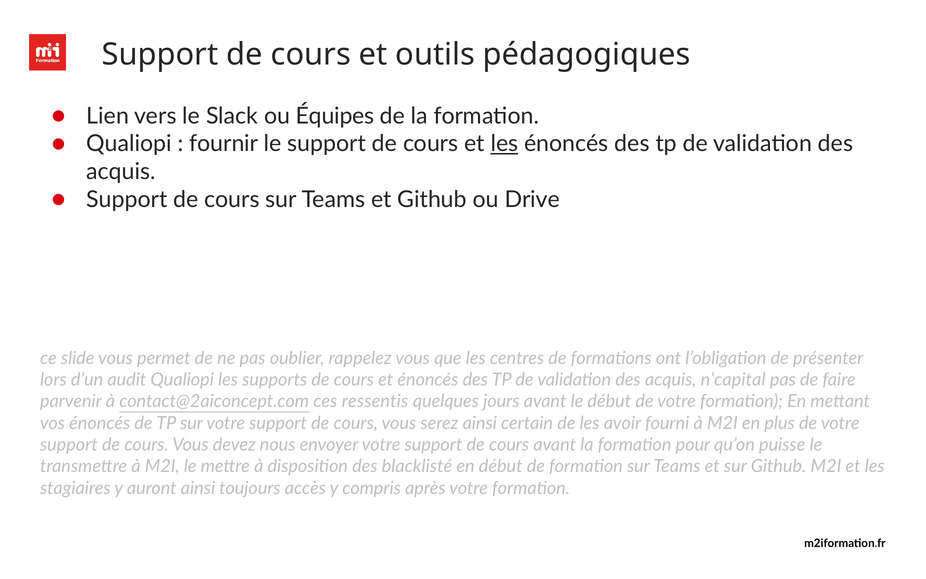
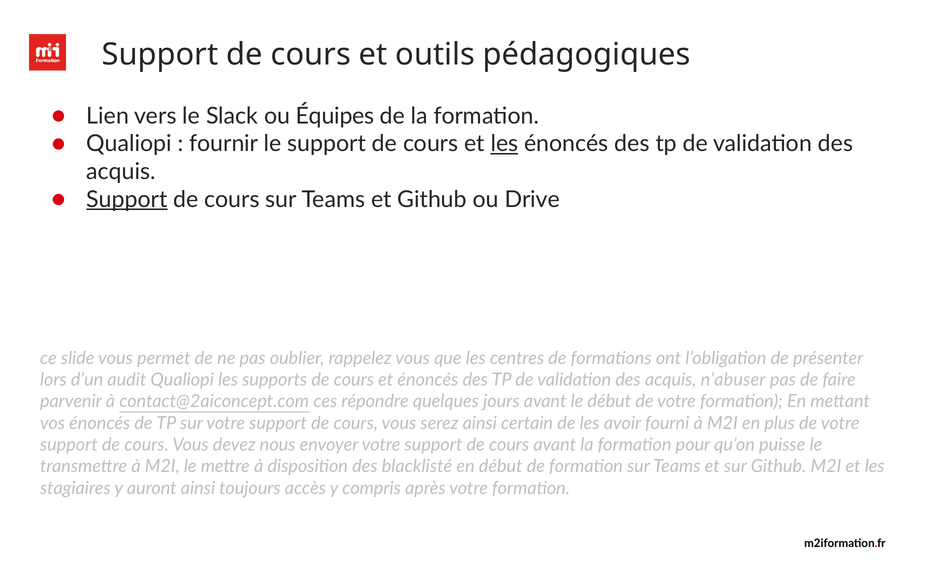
Support at (127, 199) underline: none -> present
n’capital: n’capital -> n’abuser
ressentis: ressentis -> répondre
